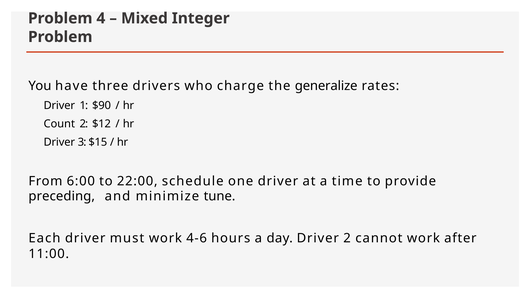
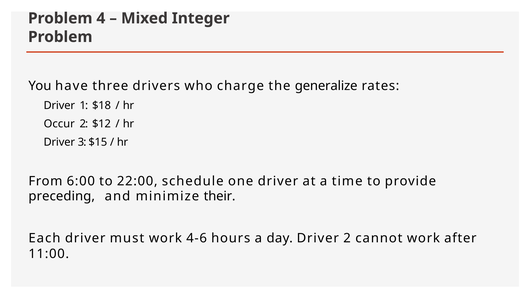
$90: $90 -> $18
Count: Count -> Occur
tune: tune -> their
